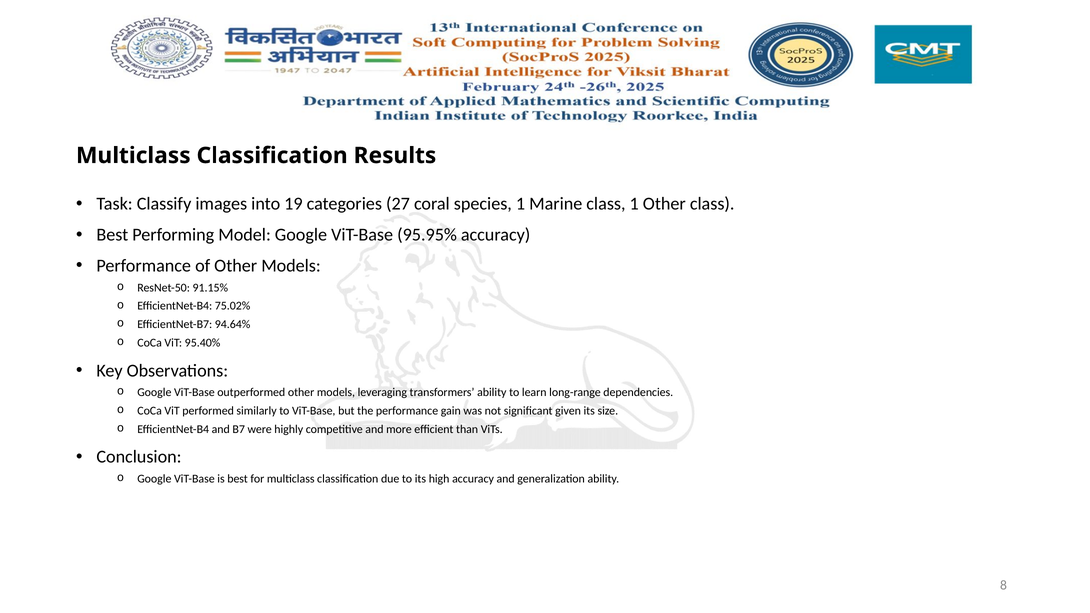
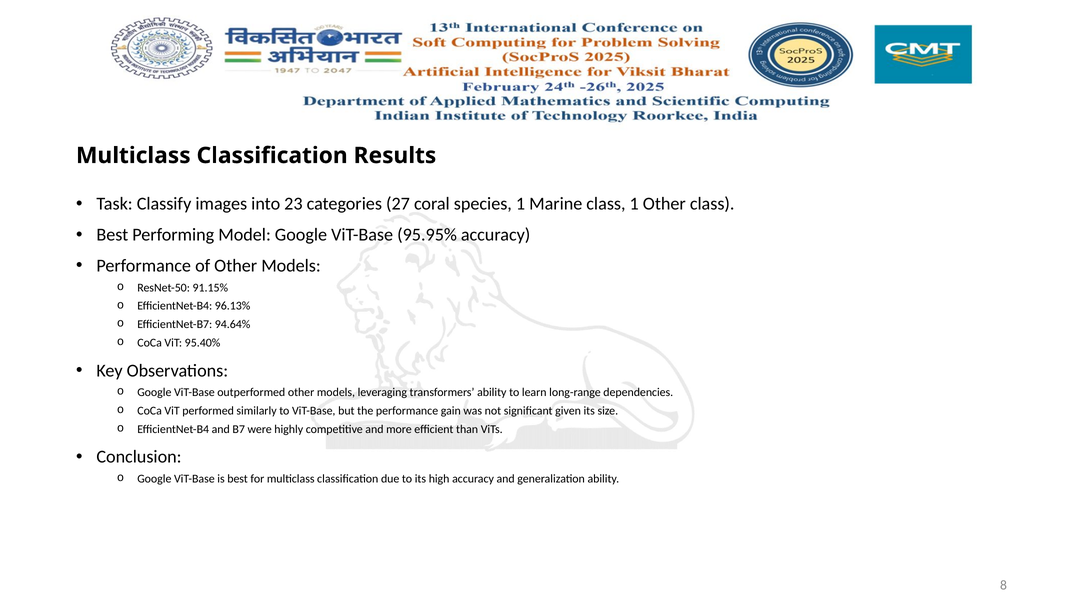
19: 19 -> 23
75.02%: 75.02% -> 96.13%
